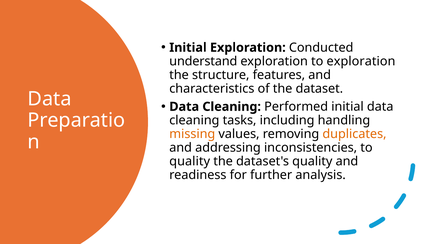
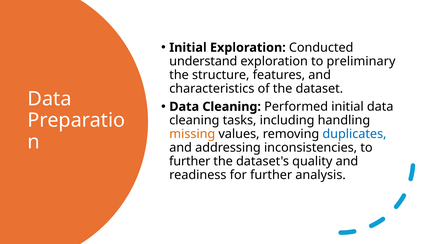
to exploration: exploration -> preliminary
duplicates colour: orange -> blue
quality at (190, 161): quality -> further
